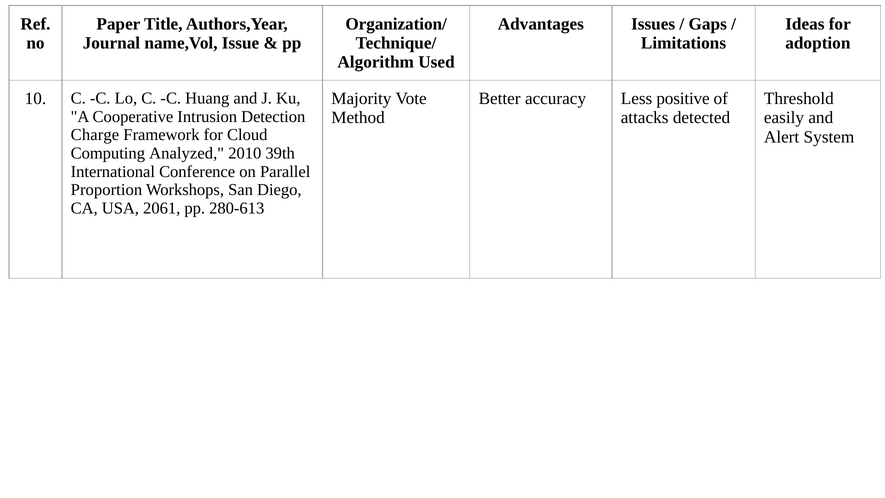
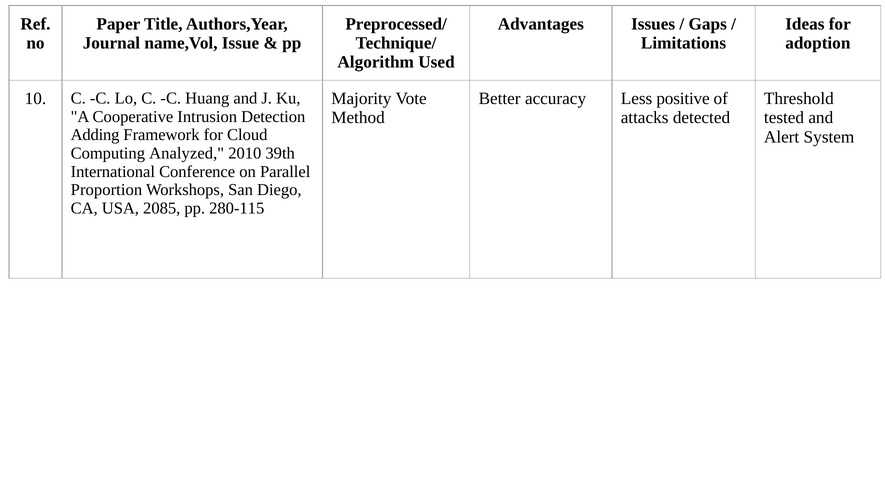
Organization/: Organization/ -> Preprocessed/
easily: easily -> tested
Charge: Charge -> Adding
2061: 2061 -> 2085
280-613: 280-613 -> 280-115
